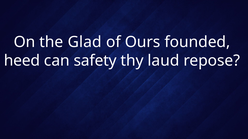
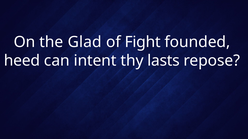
Ours: Ours -> Fight
safety: safety -> intent
laud: laud -> lasts
